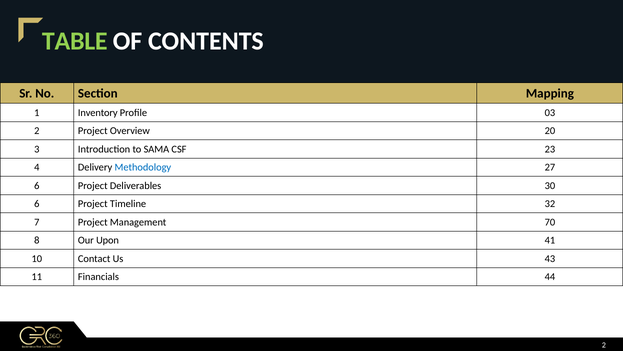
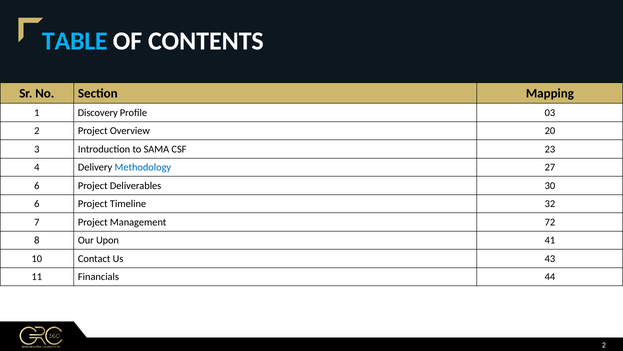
TABLE colour: light green -> light blue
Inventory: Inventory -> Discovery
70: 70 -> 72
